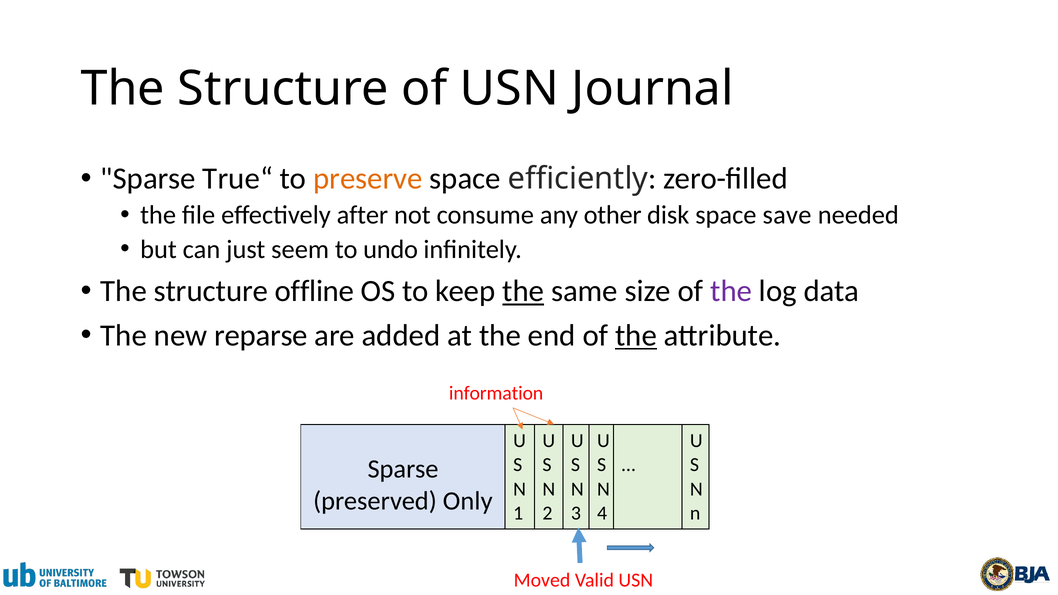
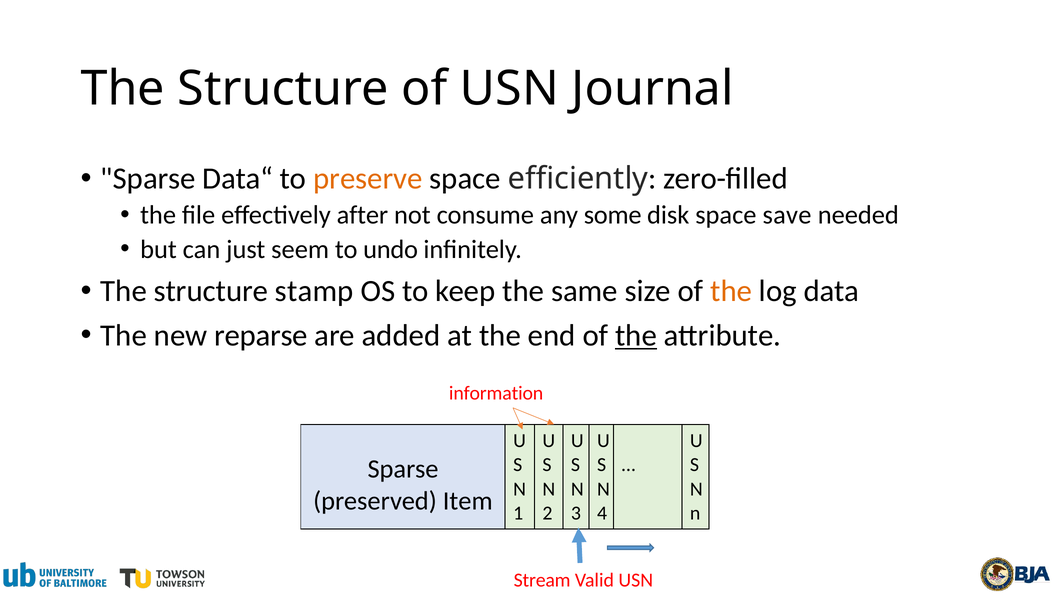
True“: True“ -> Data“
other: other -> some
offline: offline -> stamp
the at (523, 291) underline: present -> none
the at (731, 291) colour: purple -> orange
Only: Only -> Item
Moved: Moved -> Stream
